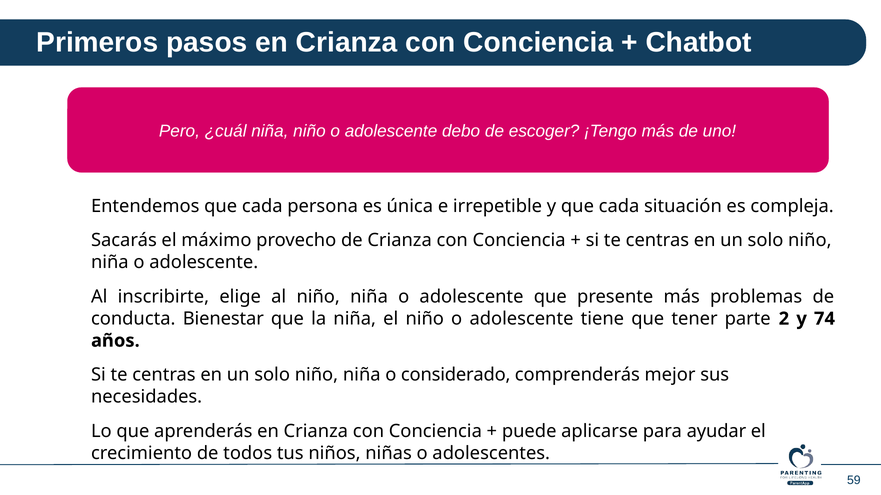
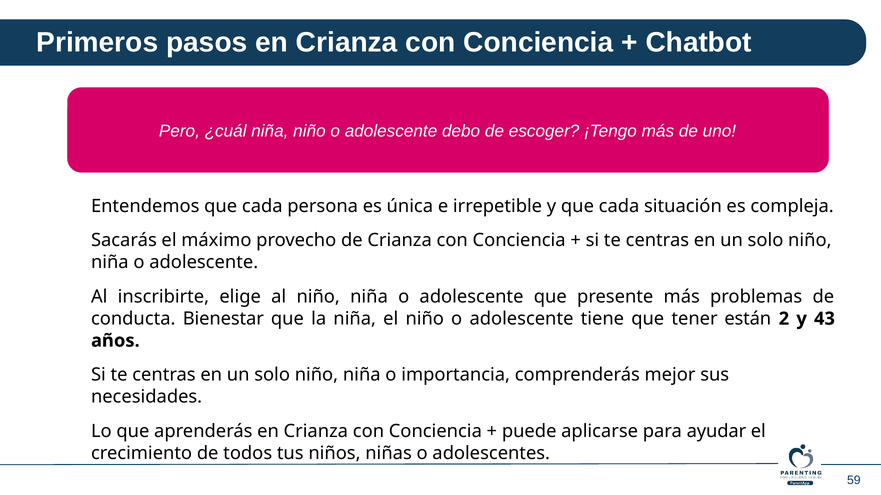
parte: parte -> están
74: 74 -> 43
considerado: considerado -> importancia
